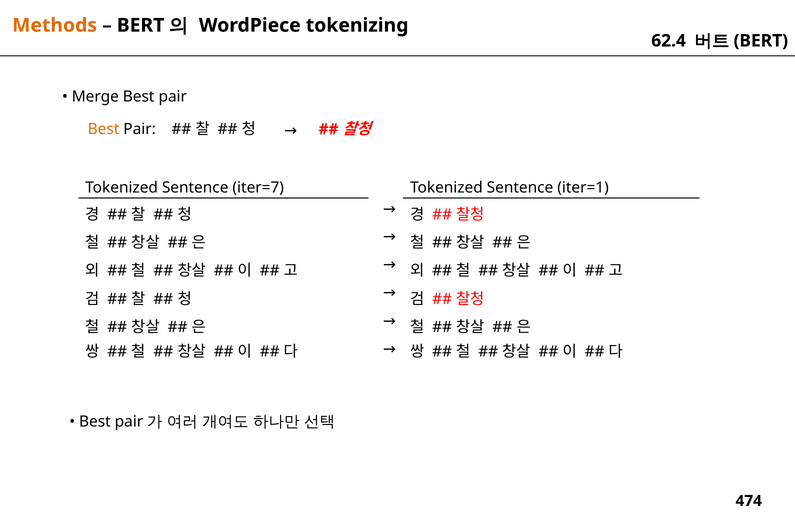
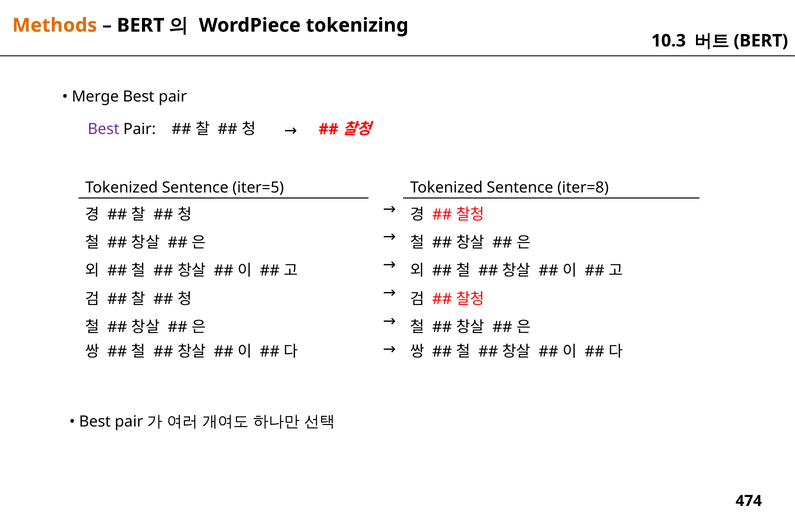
62.4: 62.4 -> 10.3
Best at (104, 129) colour: orange -> purple
iter=7: iter=7 -> iter=5
iter=1: iter=1 -> iter=8
